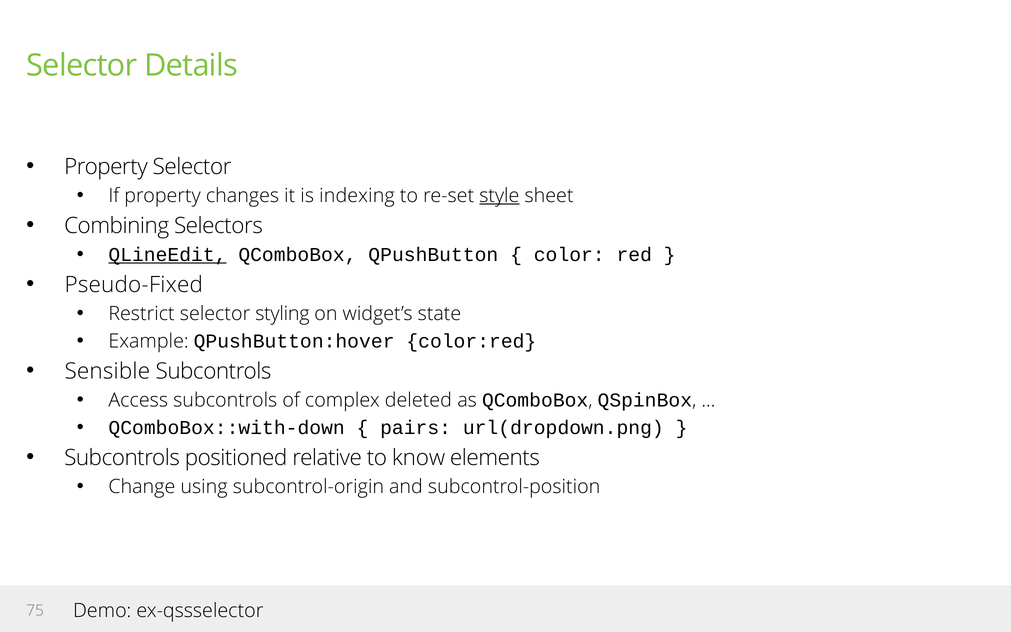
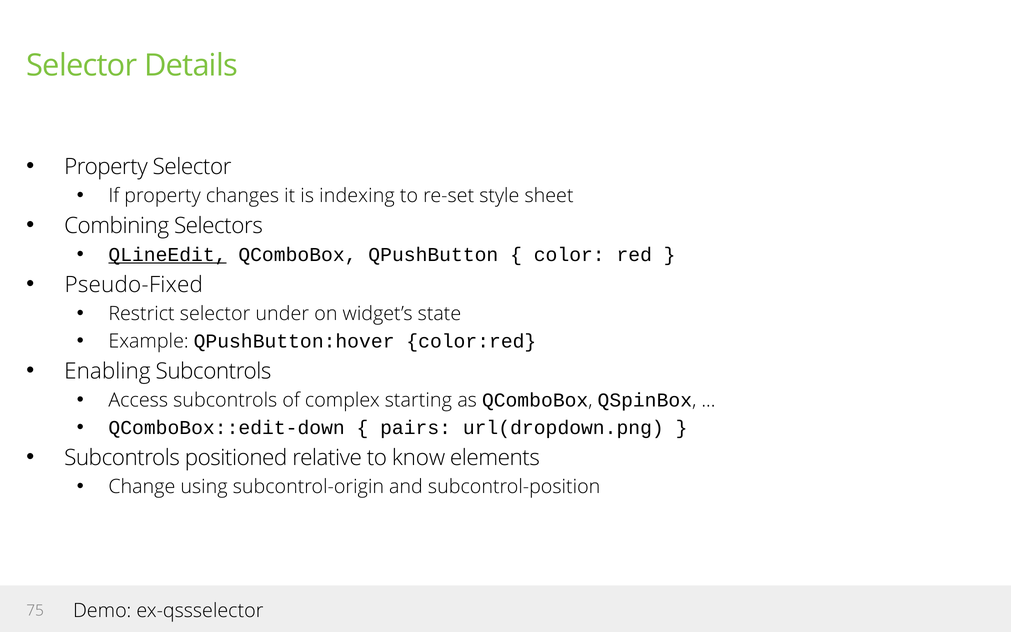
style underline: present -> none
styling: styling -> under
Sensible: Sensible -> Enabling
deleted: deleted -> starting
QComboBox::with-down: QComboBox::with-down -> QComboBox::edit-down
